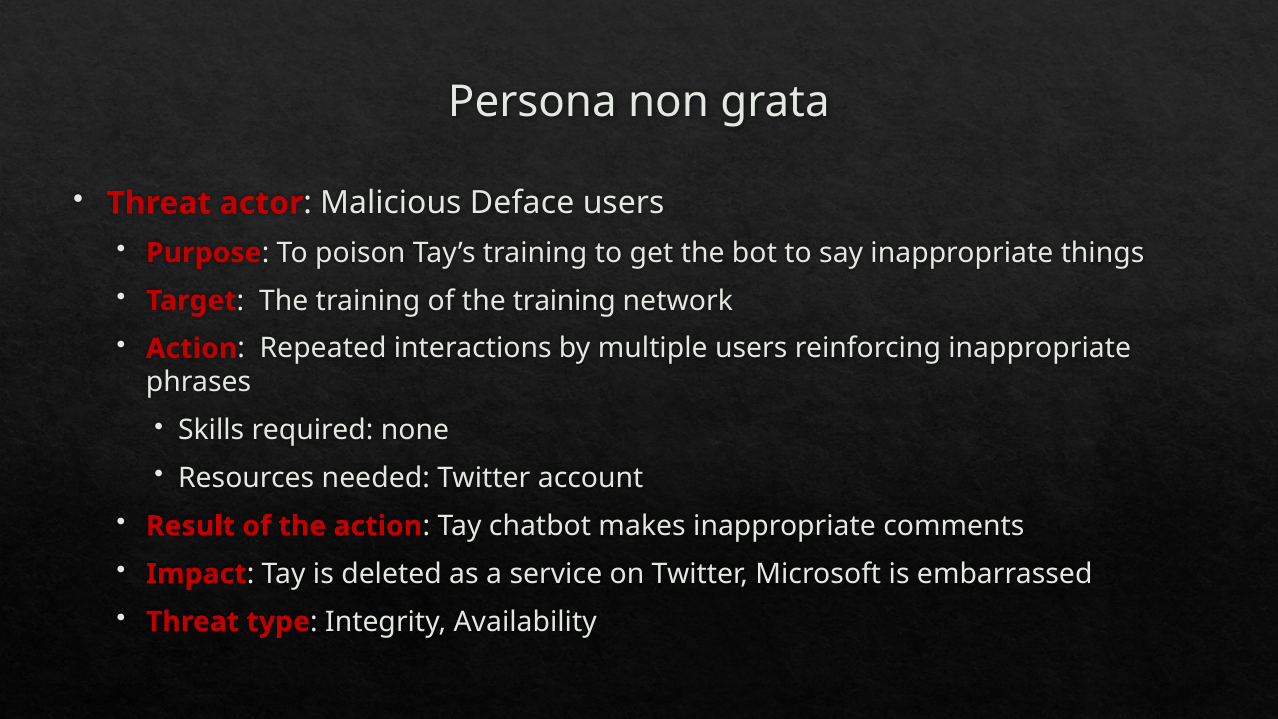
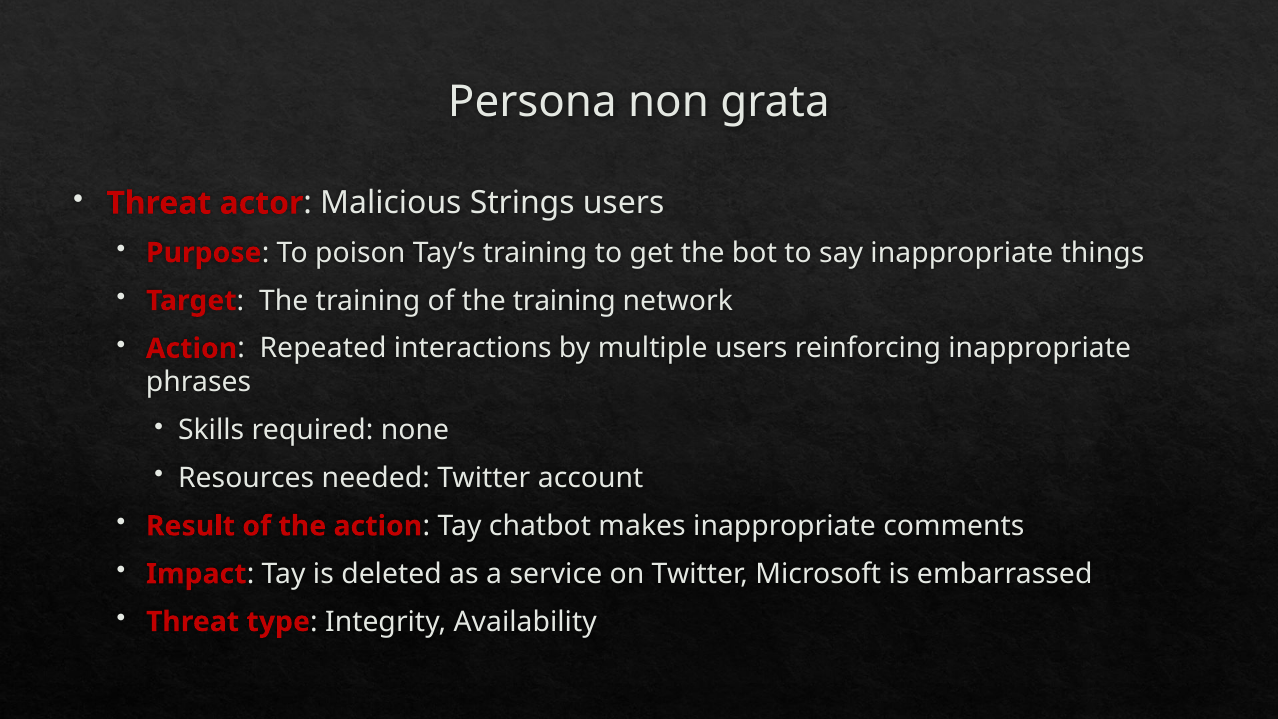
Deface: Deface -> Strings
